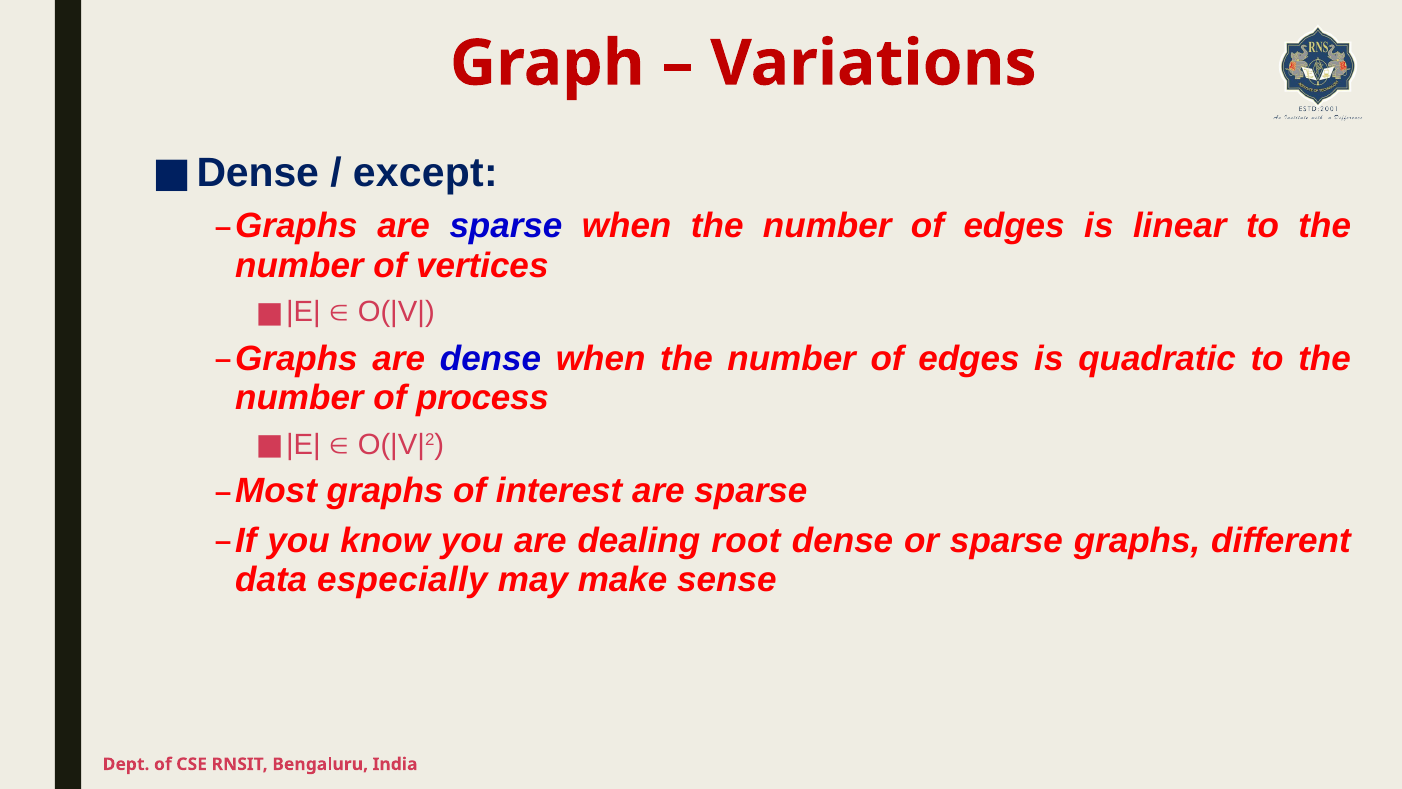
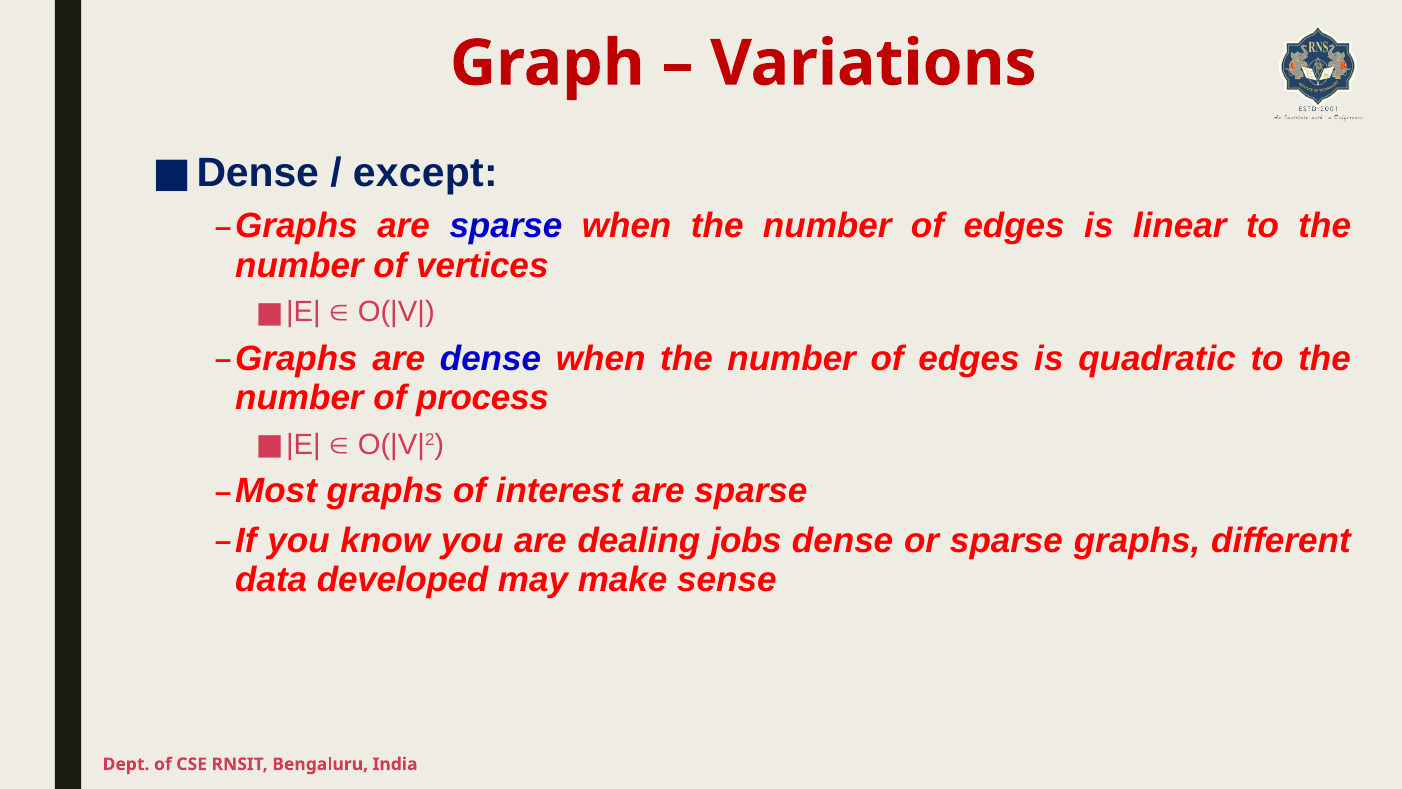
root: root -> jobs
especially: especially -> developed
